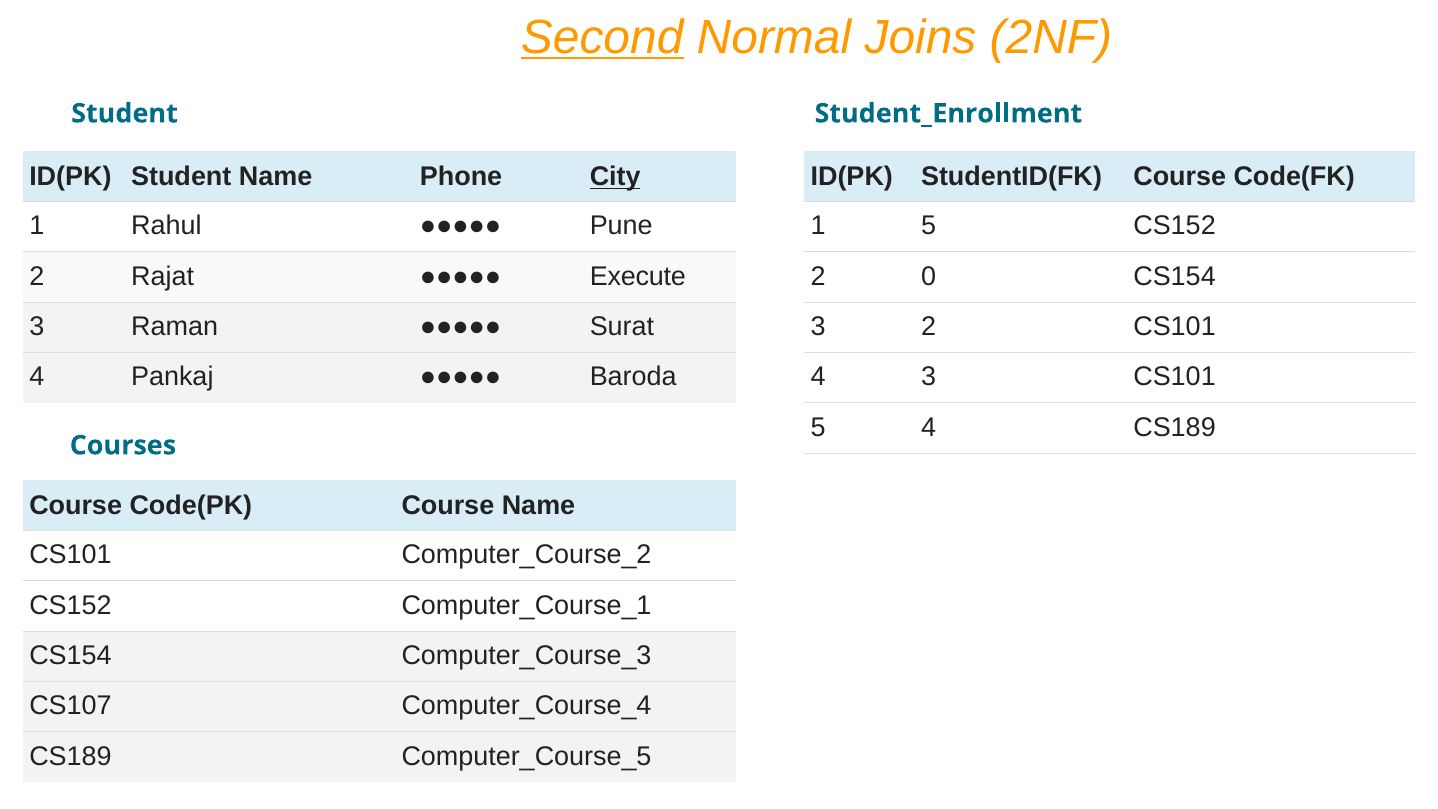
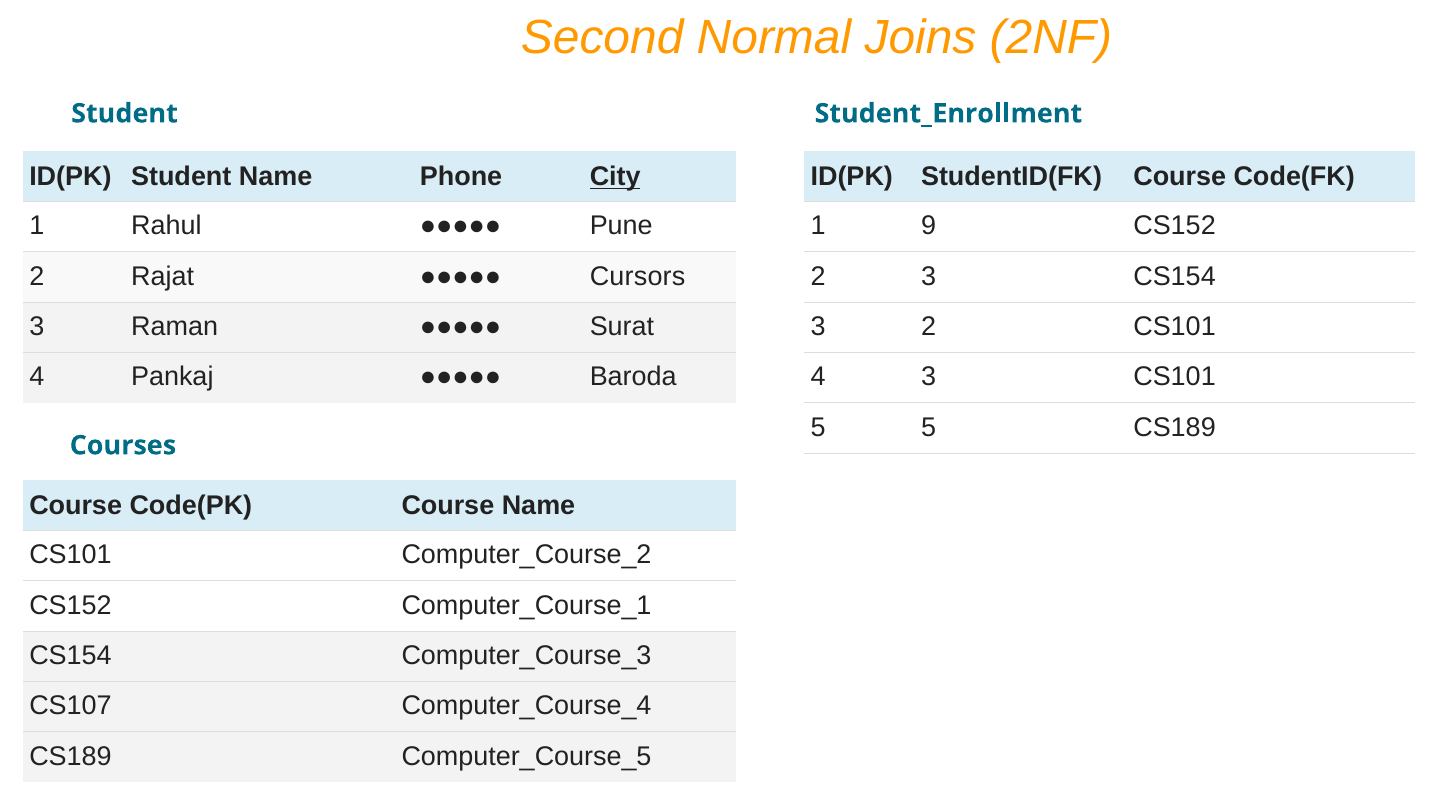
Second underline: present -> none
1 5: 5 -> 9
Execute: Execute -> Cursors
2 0: 0 -> 3
5 4: 4 -> 5
